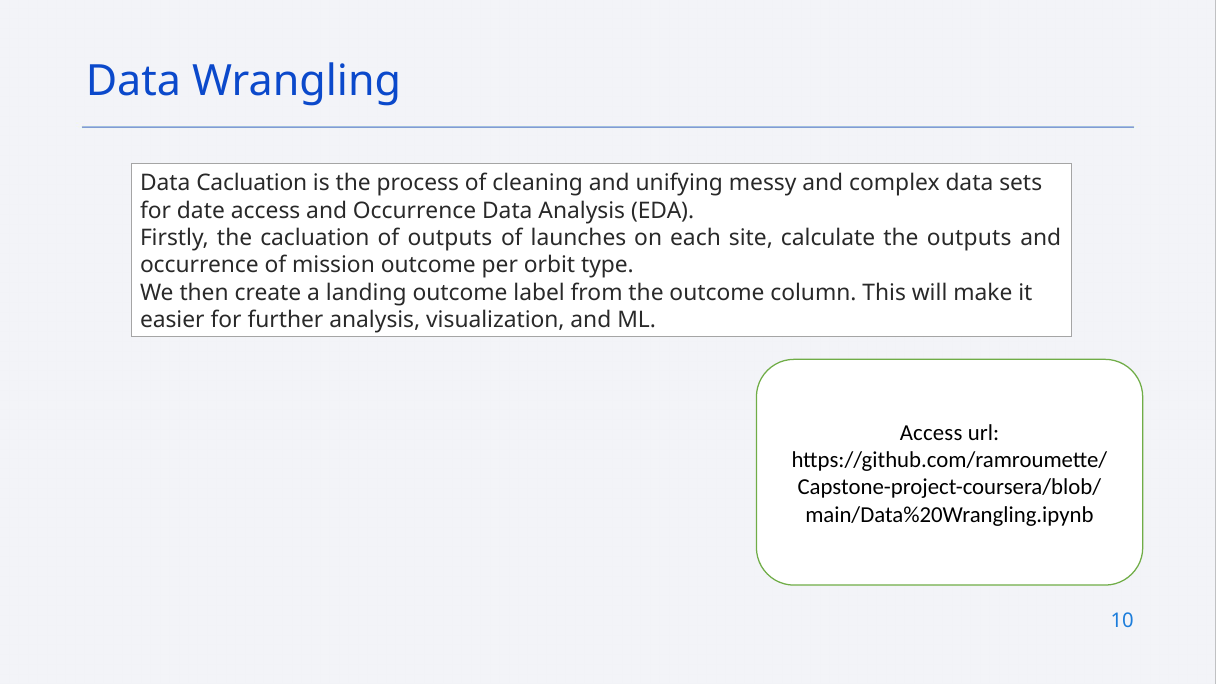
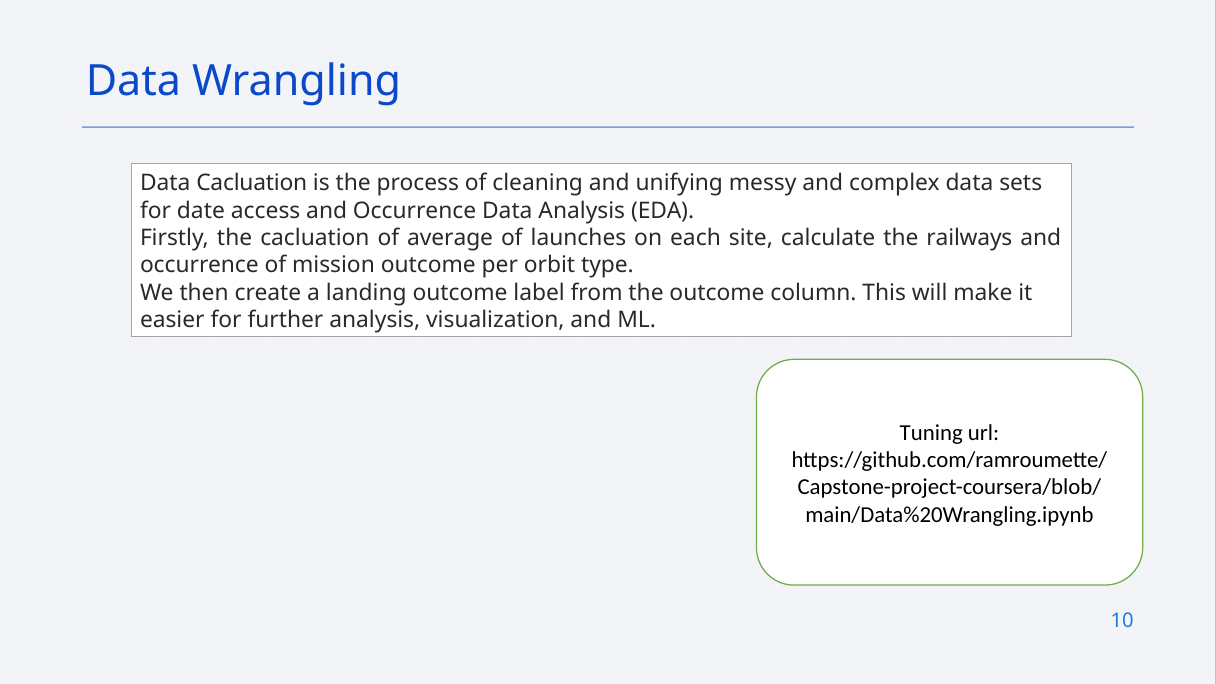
of outputs: outputs -> average
the outputs: outputs -> railways
Access at (931, 433): Access -> Tuning
